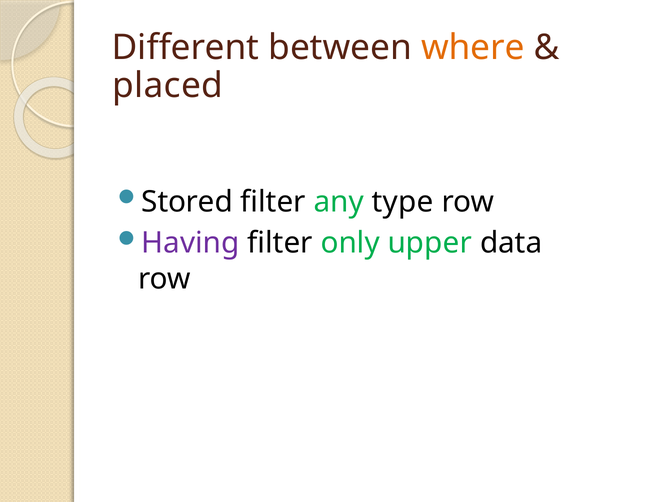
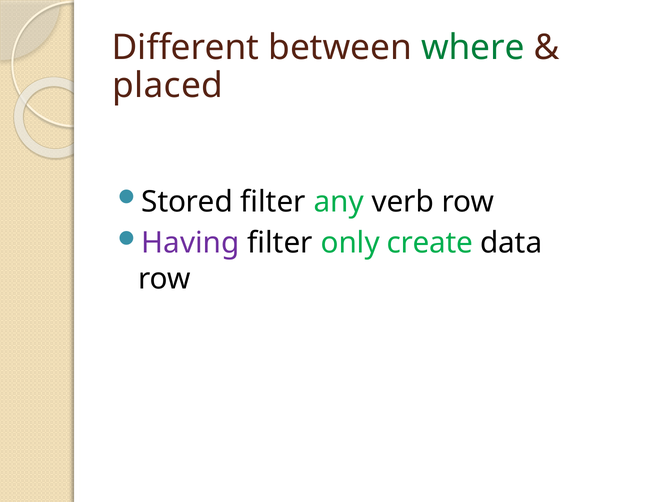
where colour: orange -> green
type: type -> verb
upper: upper -> create
